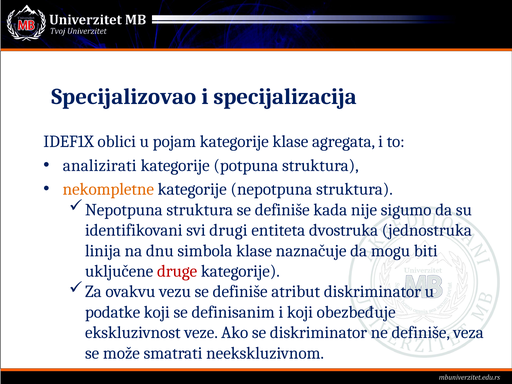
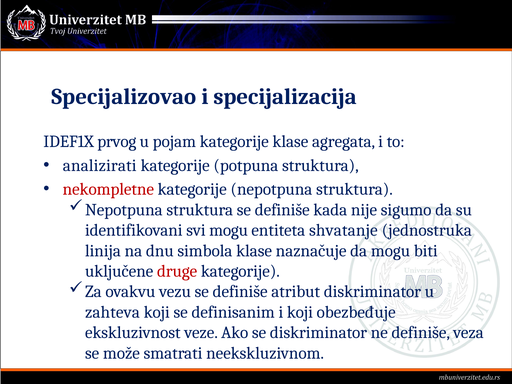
oblici: oblici -> prvog
nekompletne colour: orange -> red
svi drugi: drugi -> mogu
dvostruka: dvostruka -> shvatanje
podatke: podatke -> zahteva
